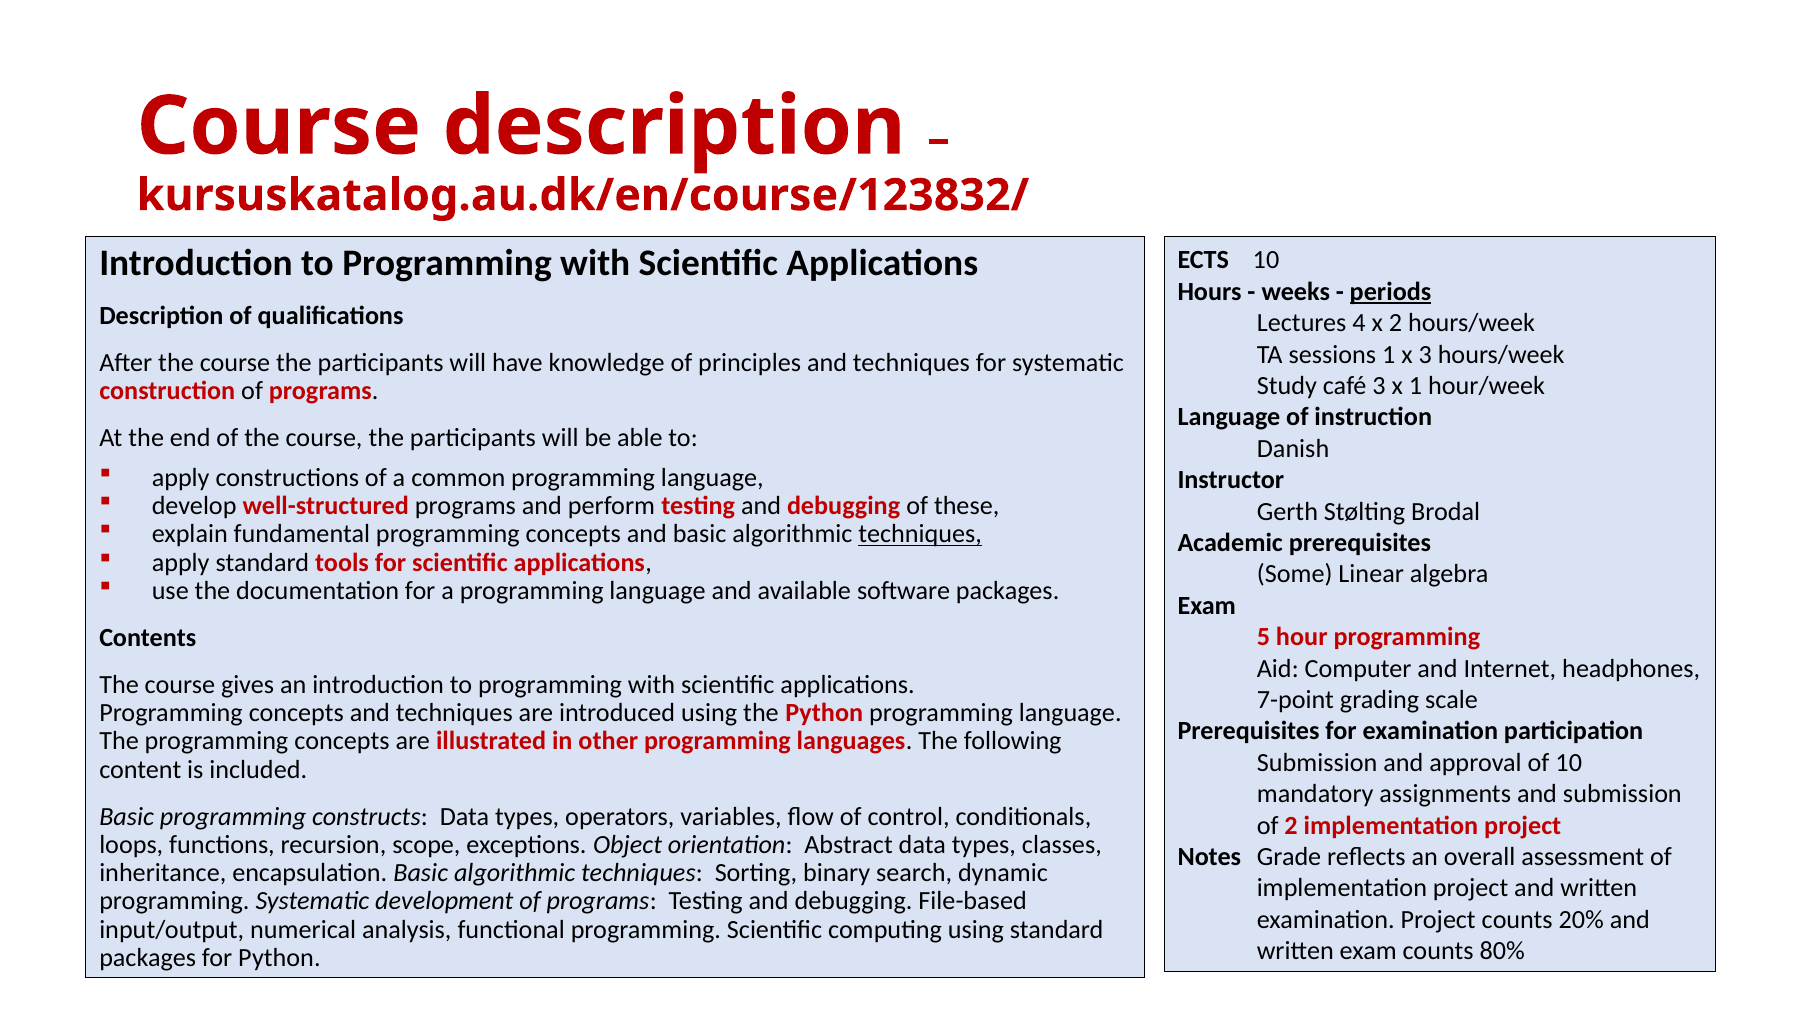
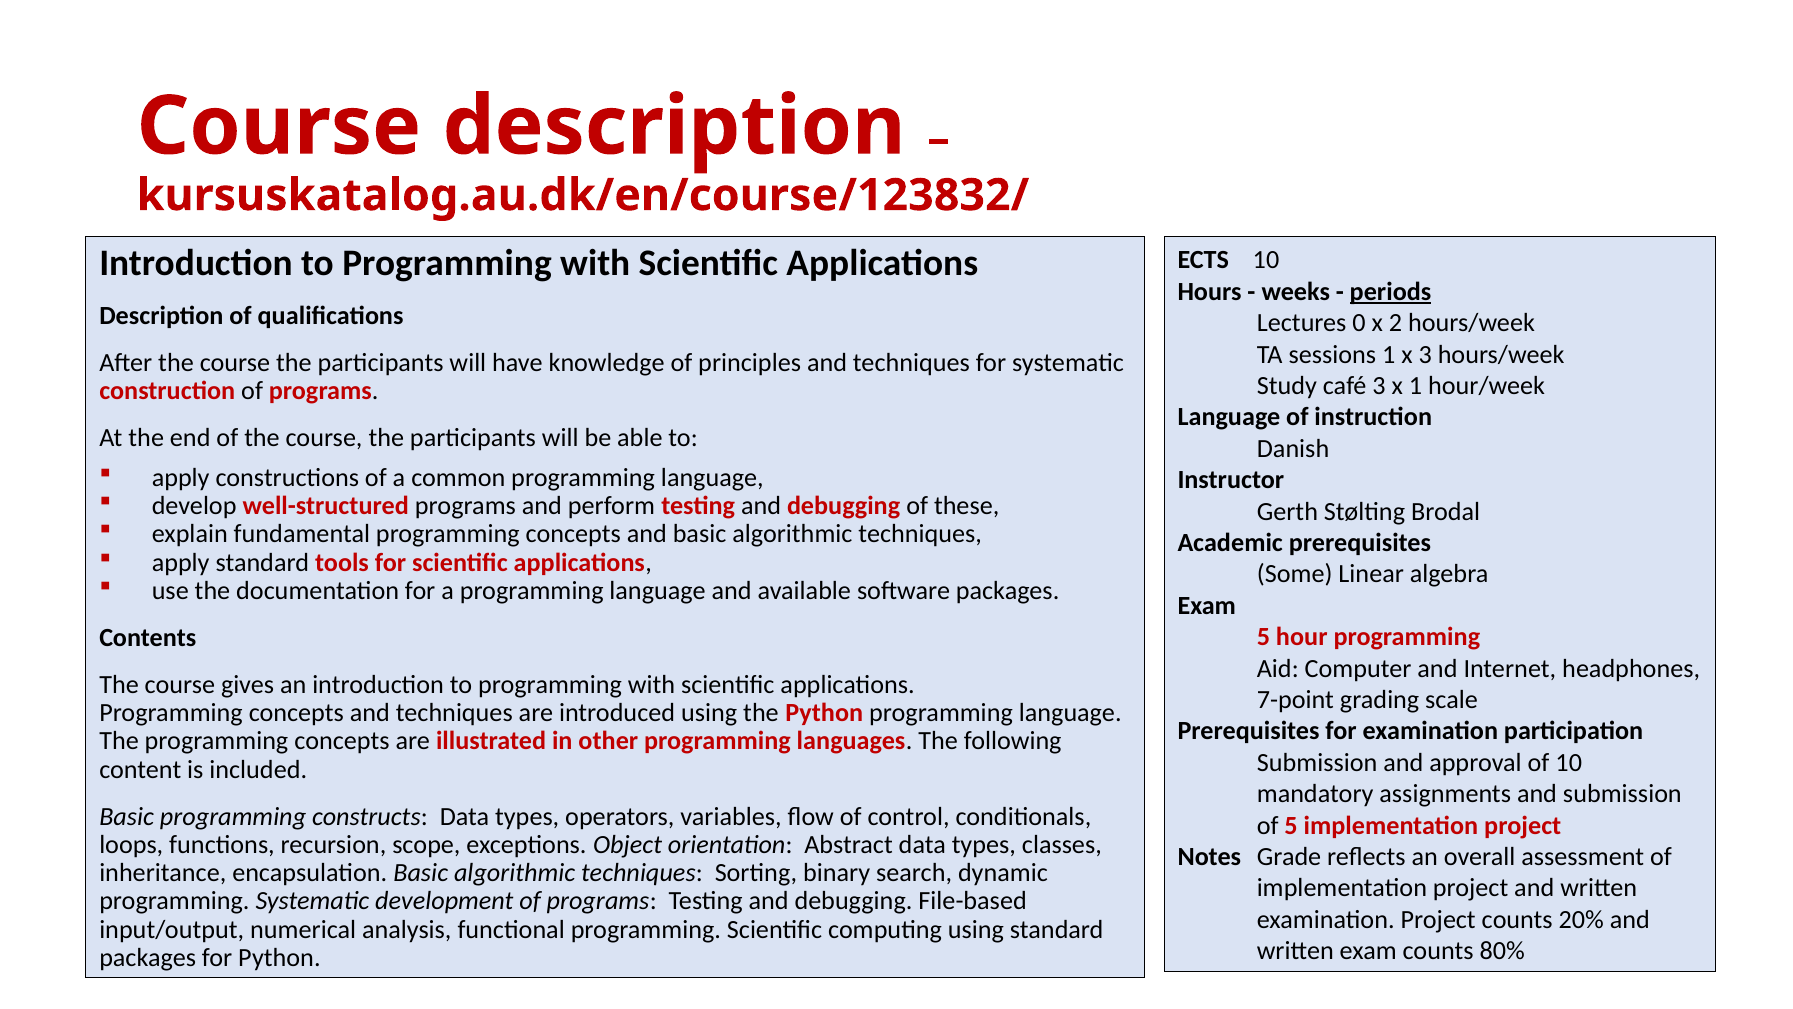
4: 4 -> 0
techniques at (920, 534) underline: present -> none
of 2: 2 -> 5
